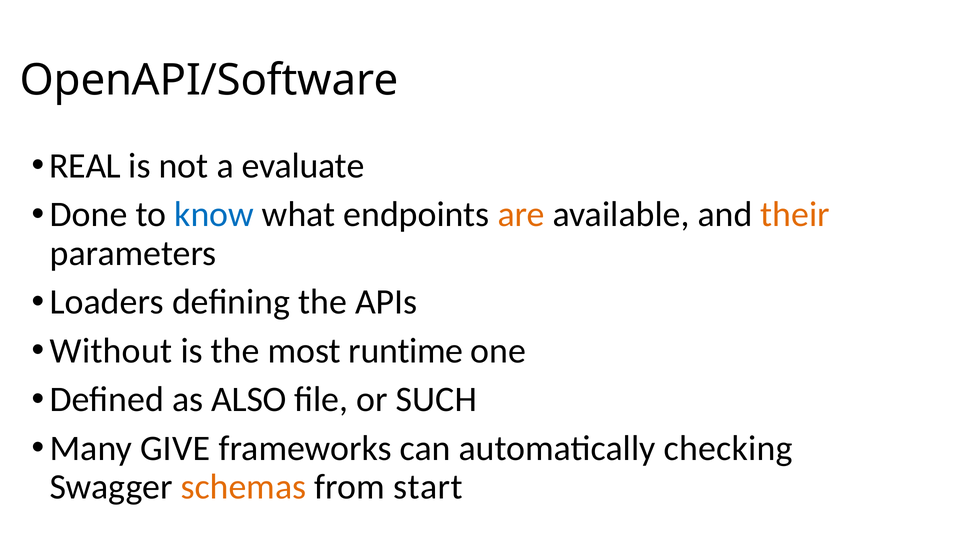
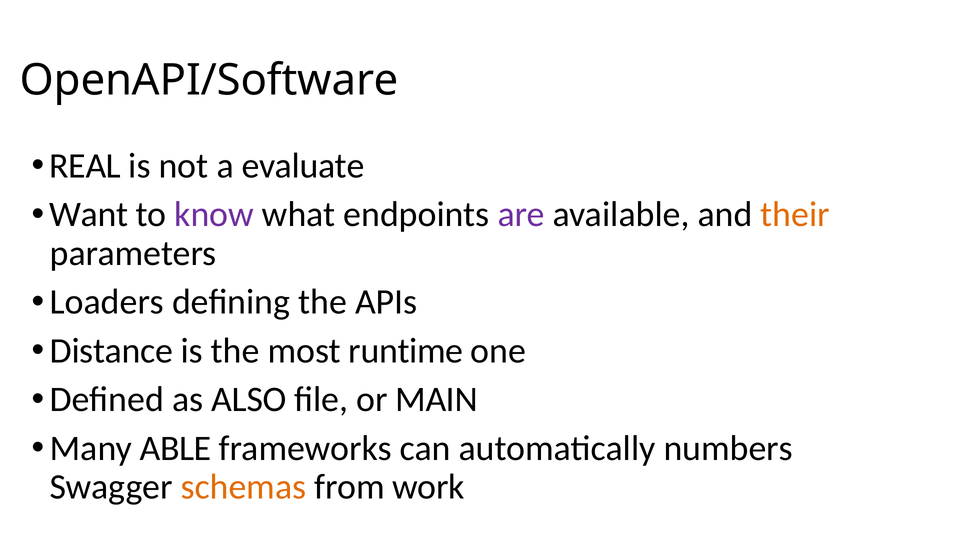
Done: Done -> Want
know colour: blue -> purple
are colour: orange -> purple
Without: Without -> Distance
SUCH: SUCH -> MAIN
GIVE: GIVE -> ABLE
checking: checking -> numbers
start: start -> work
